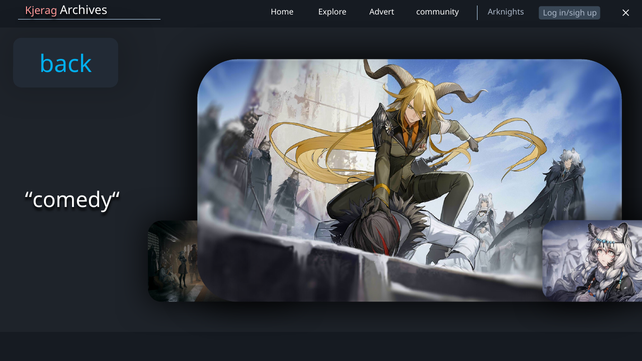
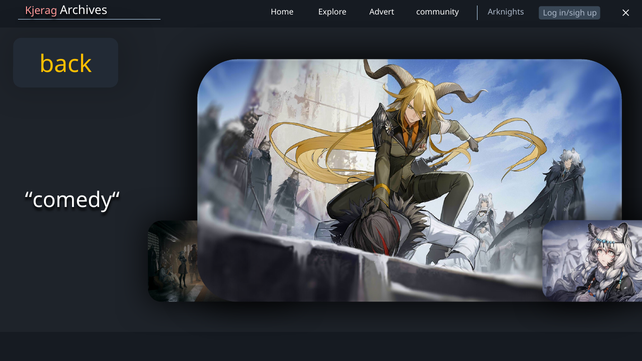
back colour: light blue -> yellow
